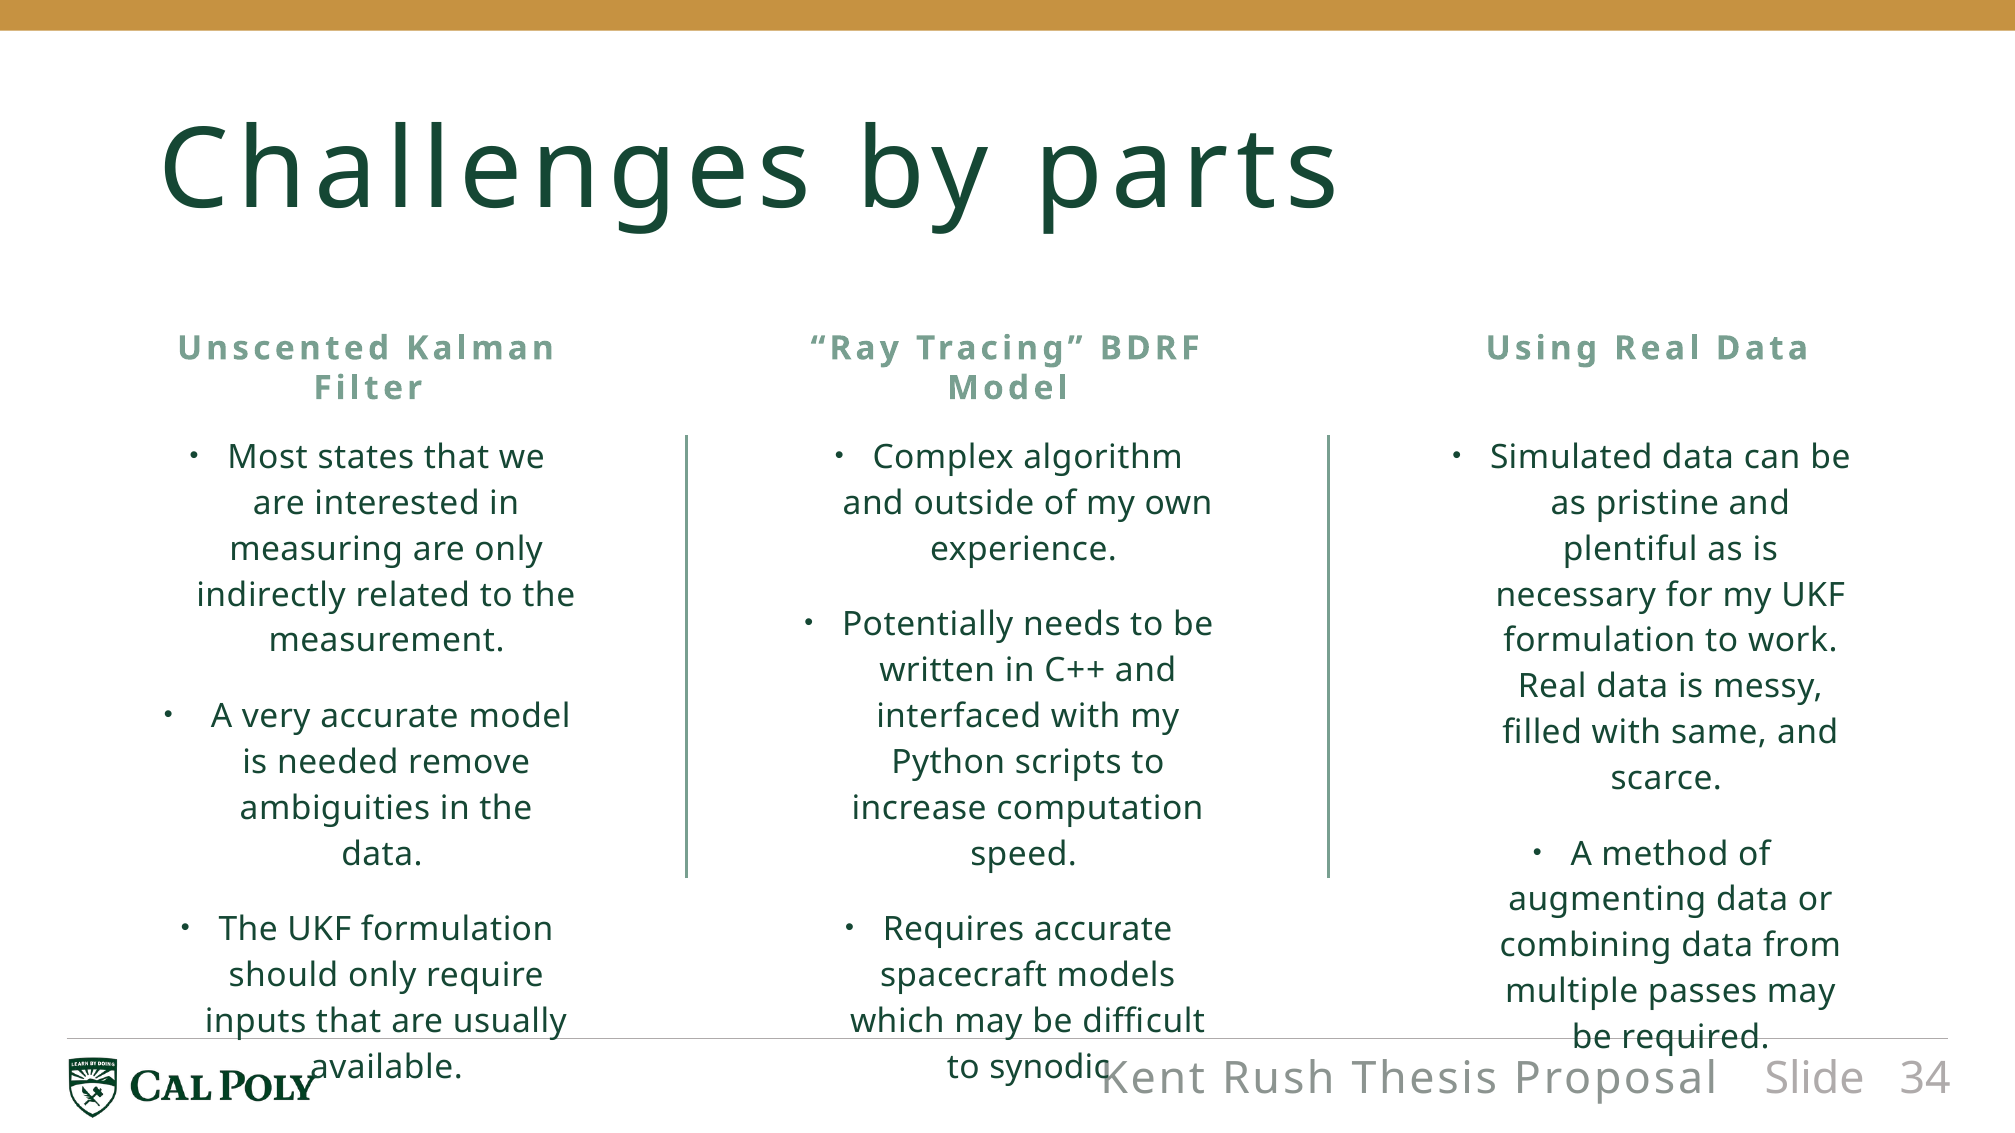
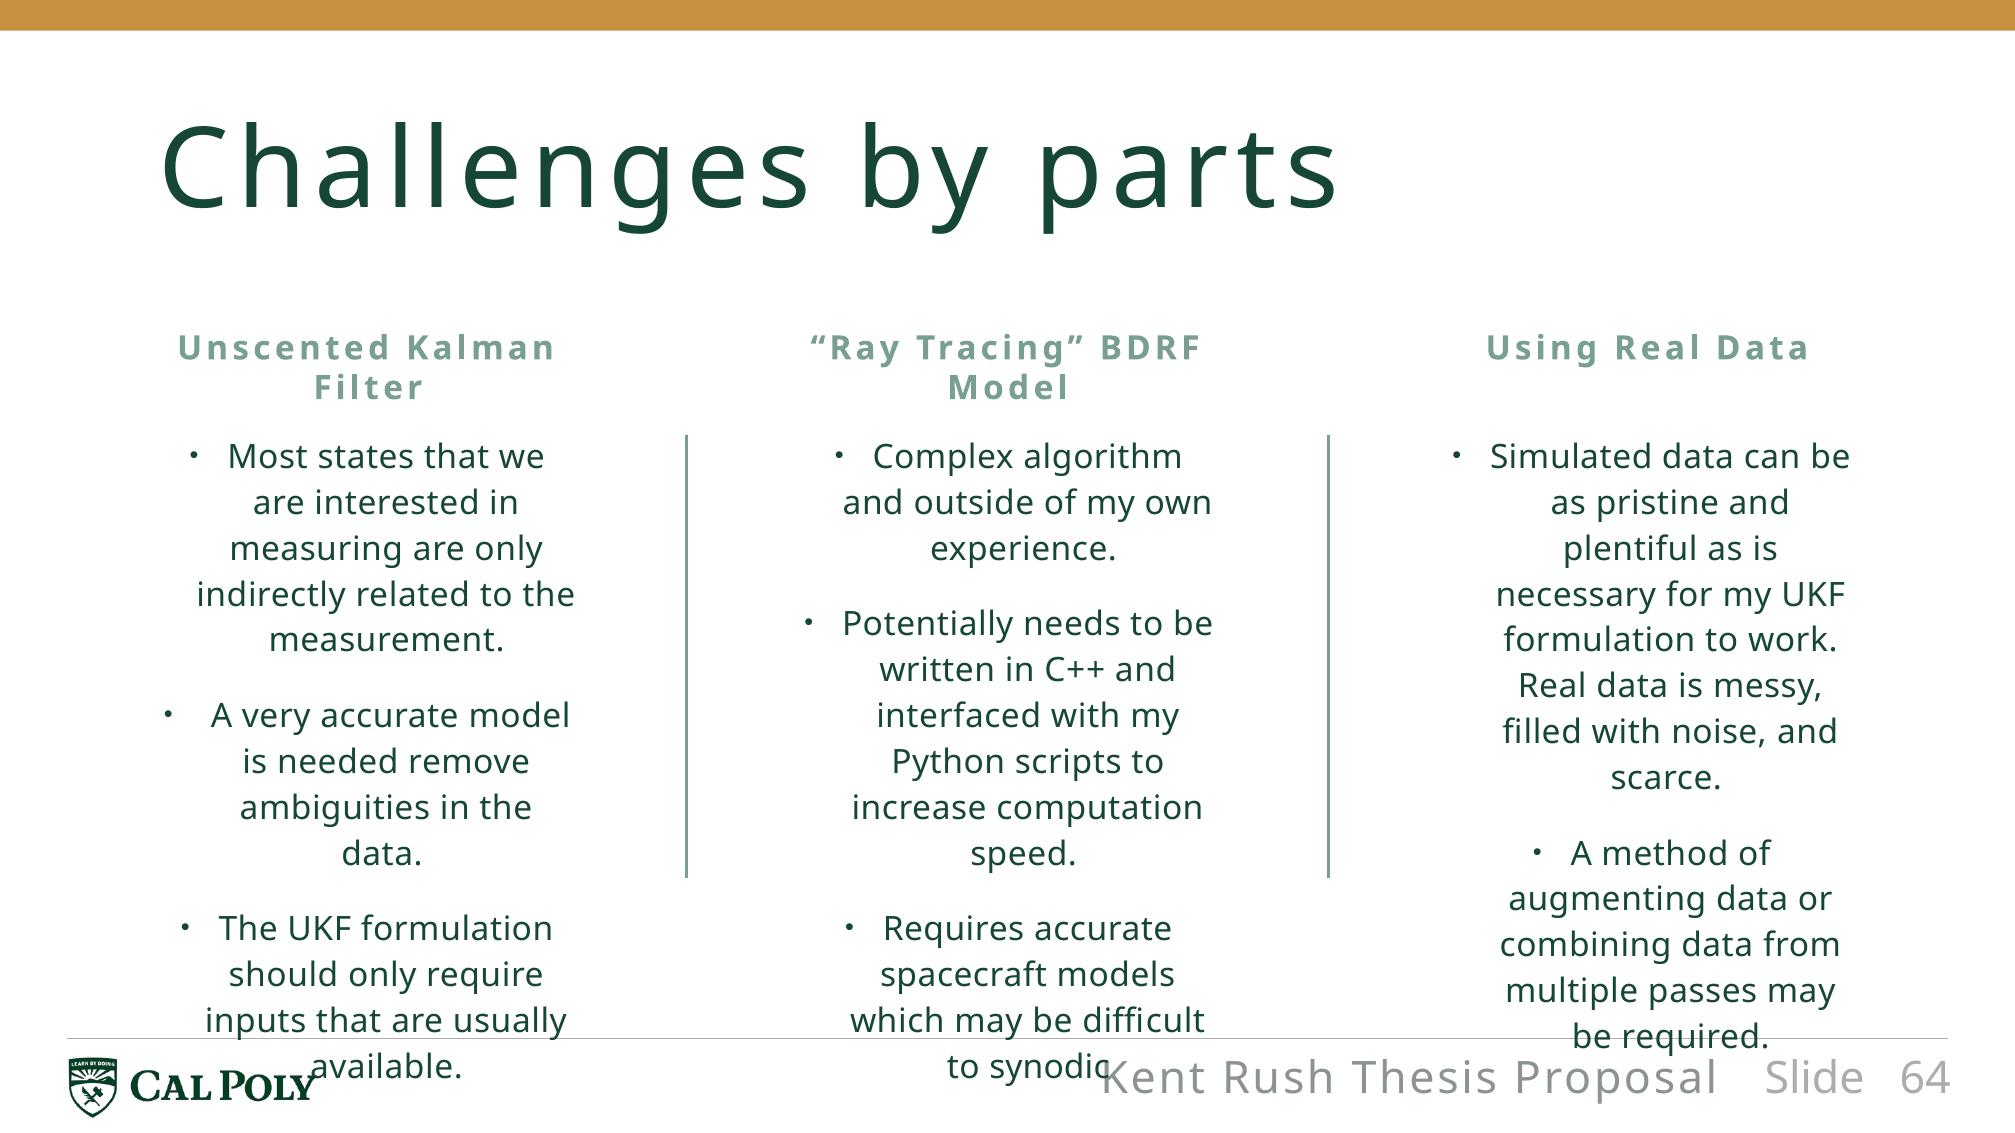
same: same -> noise
34: 34 -> 64
